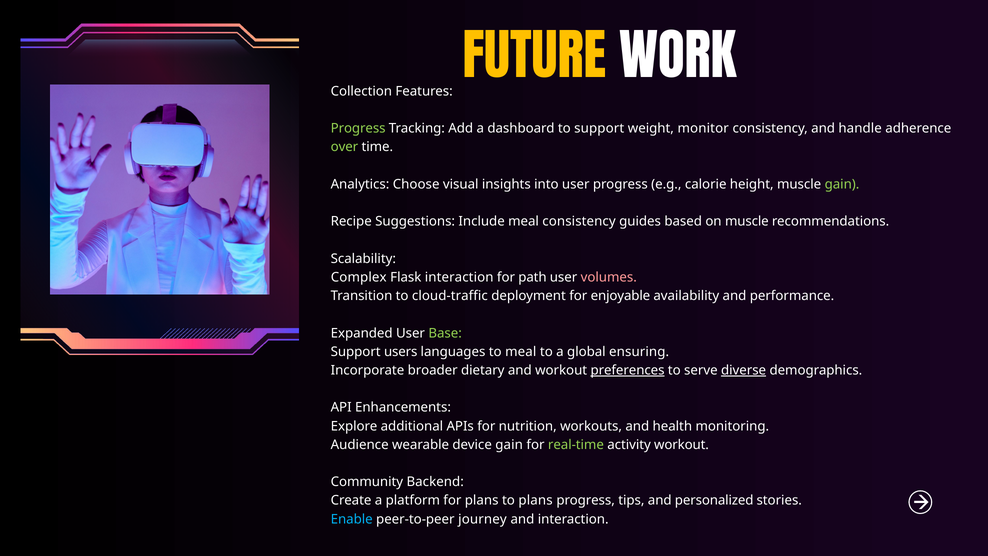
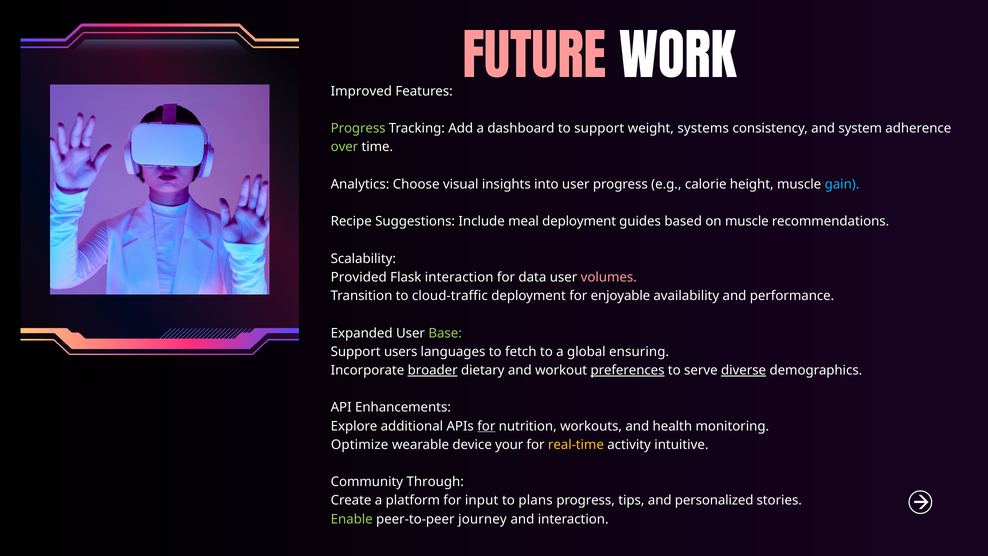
FUTURE colour: yellow -> pink
Collection: Collection -> Improved
monitor: monitor -> systems
handle: handle -> system
gain at (842, 184) colour: light green -> light blue
meal consistency: consistency -> deployment
Complex: Complex -> Provided
path: path -> data
to meal: meal -> fetch
broader underline: none -> present
for at (486, 426) underline: none -> present
Audience: Audience -> Optimize
device gain: gain -> your
real-time colour: light green -> yellow
activity workout: workout -> intuitive
Backend: Backend -> Through
for plans: plans -> input
Enable colour: light blue -> light green
